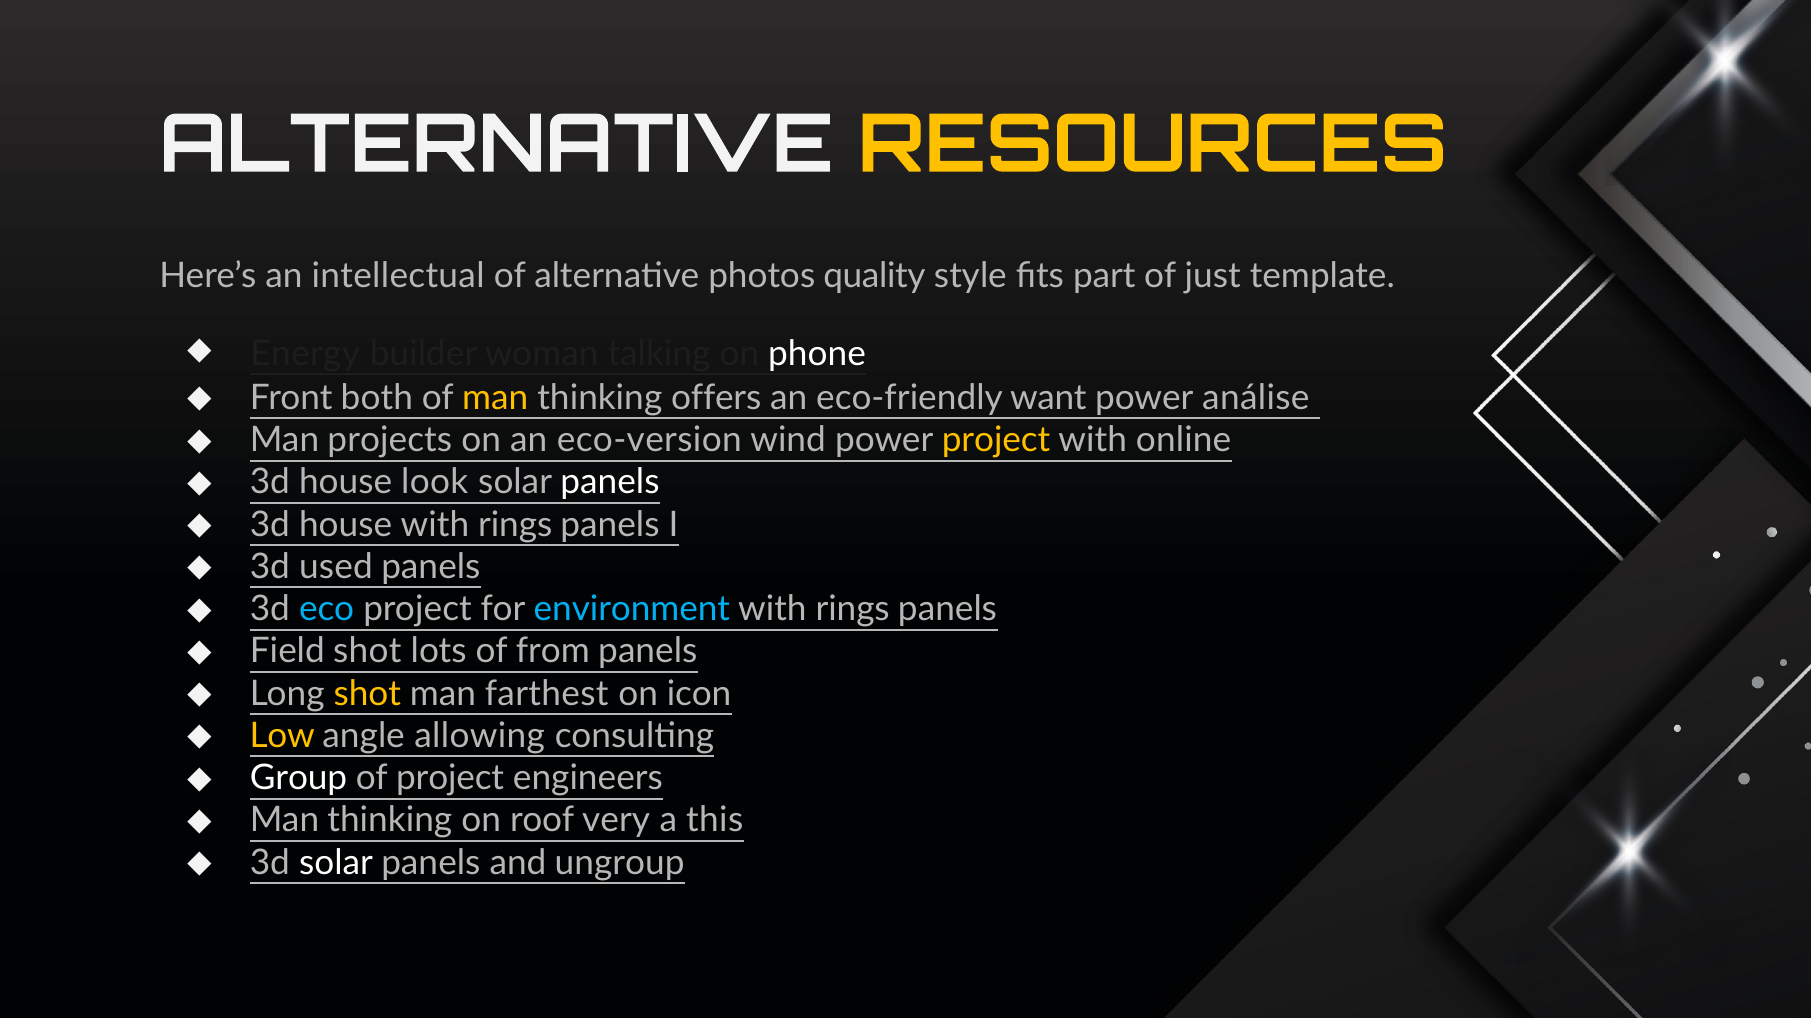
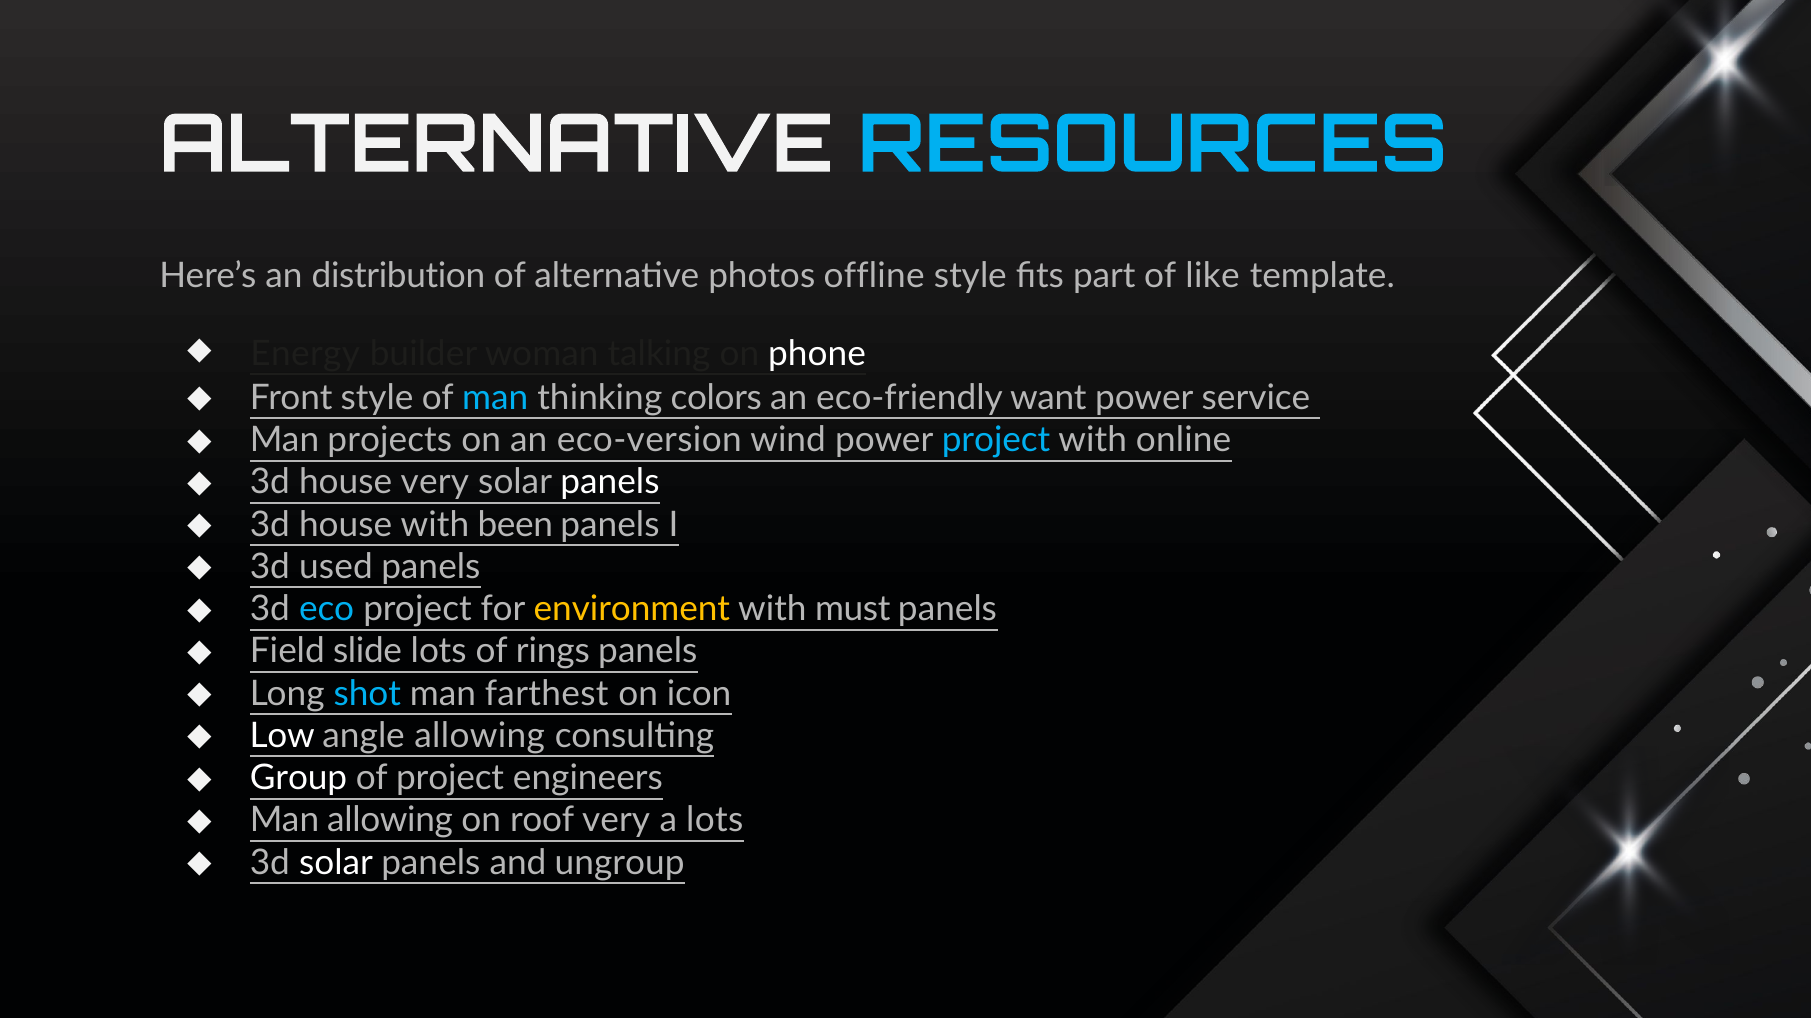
RESOURCES colour: yellow -> light blue
intellectual: intellectual -> distribution
quality: quality -> offline
just: just -> like
Front both: both -> style
man at (495, 398) colour: yellow -> light blue
offers: offers -> colors
análise: análise -> service
project at (996, 440) colour: yellow -> light blue
house look: look -> very
house with rings: rings -> been
environment colour: light blue -> yellow
rings at (853, 609): rings -> must
Field shot: shot -> slide
from: from -> rings
shot at (367, 694) colour: yellow -> light blue
Low colour: yellow -> white
thinking at (390, 821): thinking -> allowing
a this: this -> lots
